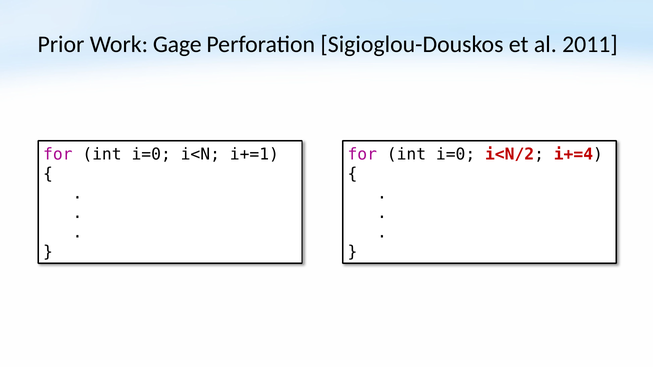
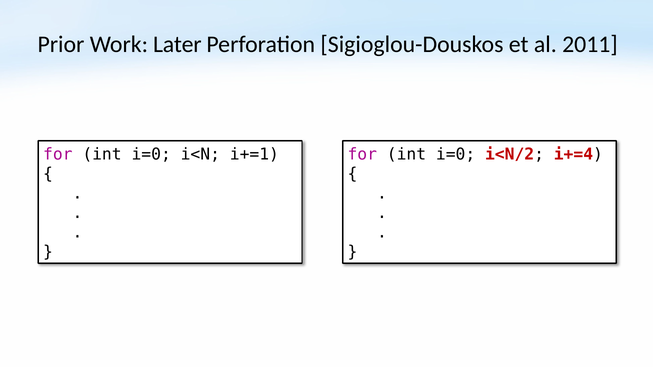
Gage: Gage -> Later
